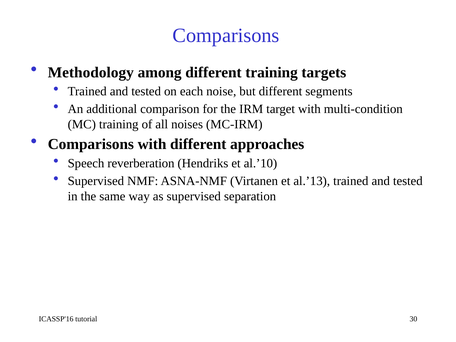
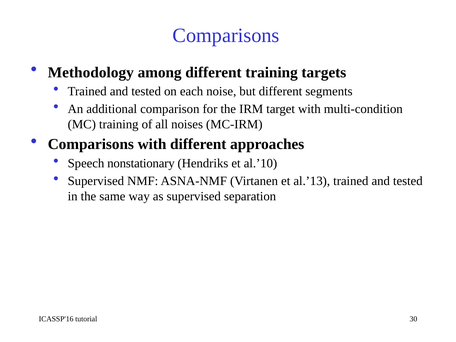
reverberation: reverberation -> nonstationary
